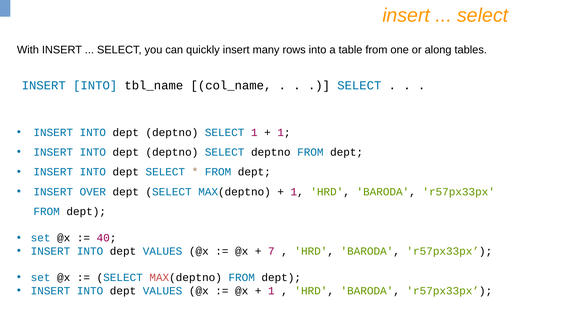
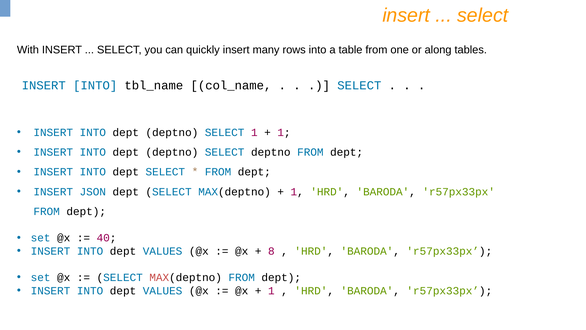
OVER: OVER -> JSON
7: 7 -> 8
